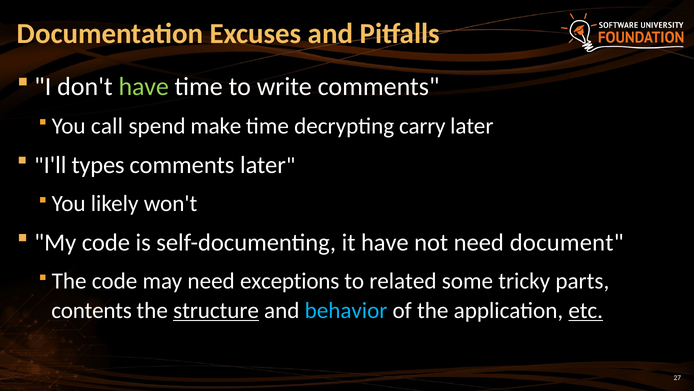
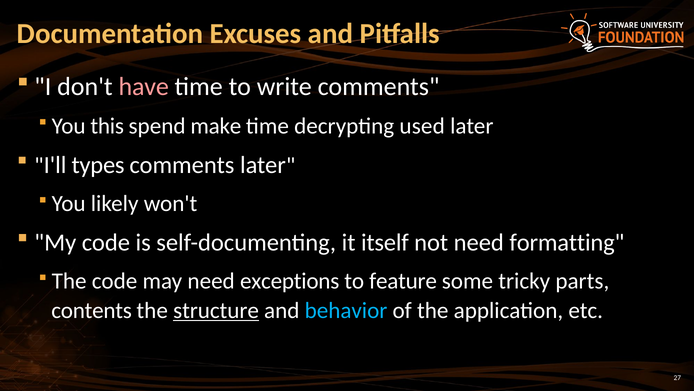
have at (144, 87) colour: light green -> pink
call: call -> this
carry: carry -> used
it have: have -> itself
document: document -> formatting
related: related -> feature
etc underline: present -> none
